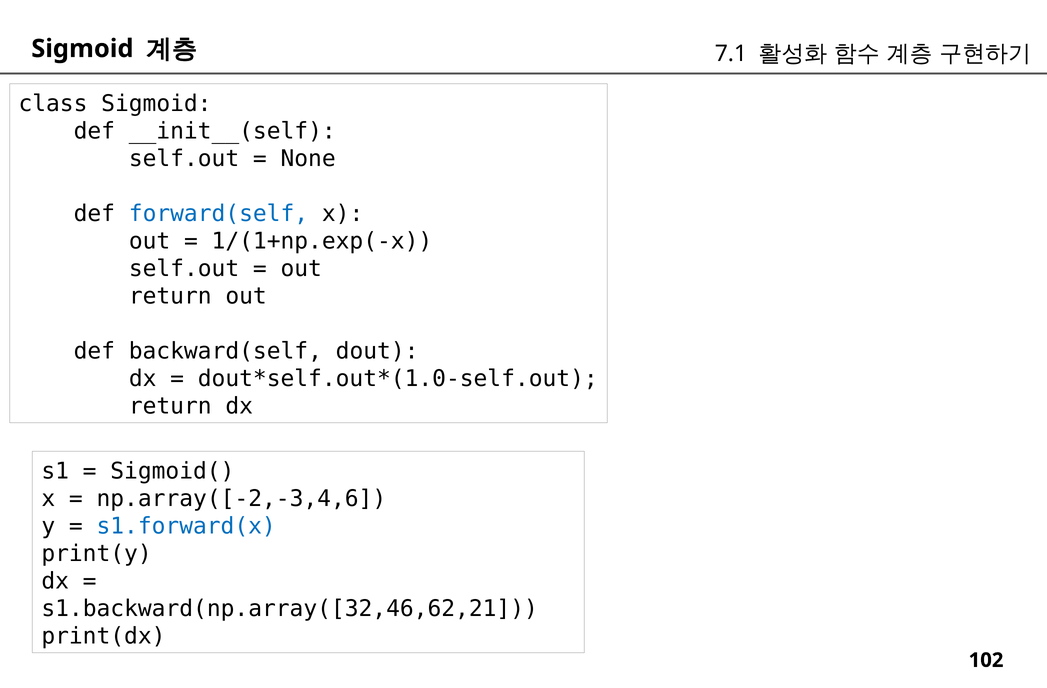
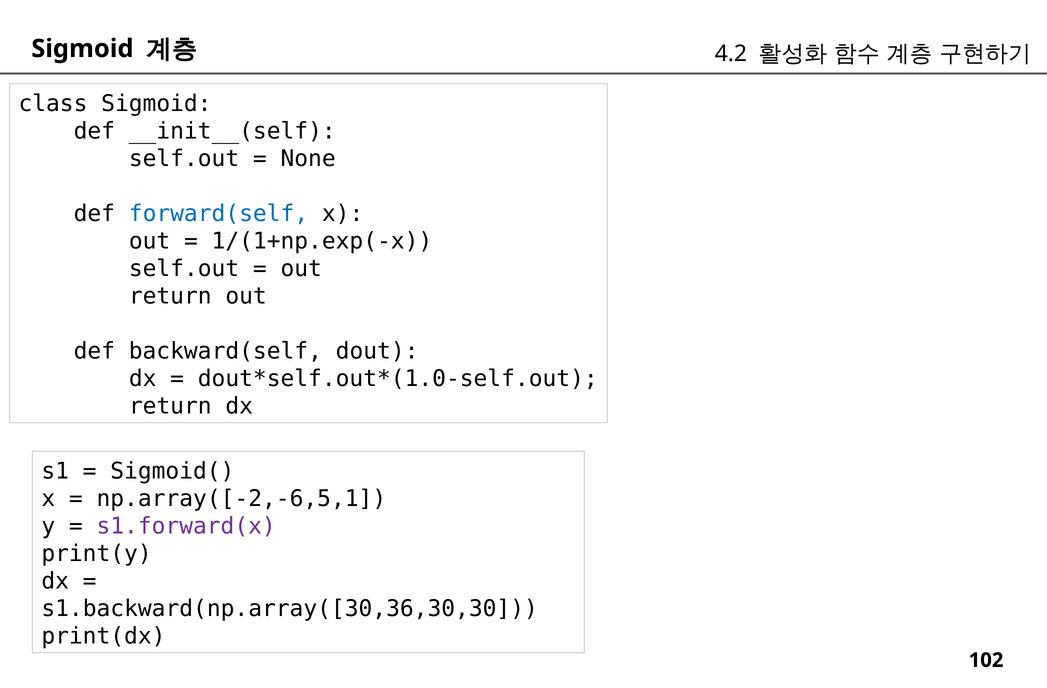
7.1: 7.1 -> 4.2
np.array([-2,-3,4,6: np.array([-2,-3,4,6 -> np.array([-2,-6,5,1
s1.forward(x colour: blue -> purple
s1.backward(np.array([32,46,62,21: s1.backward(np.array([32,46,62,21 -> s1.backward(np.array([30,36,30,30
